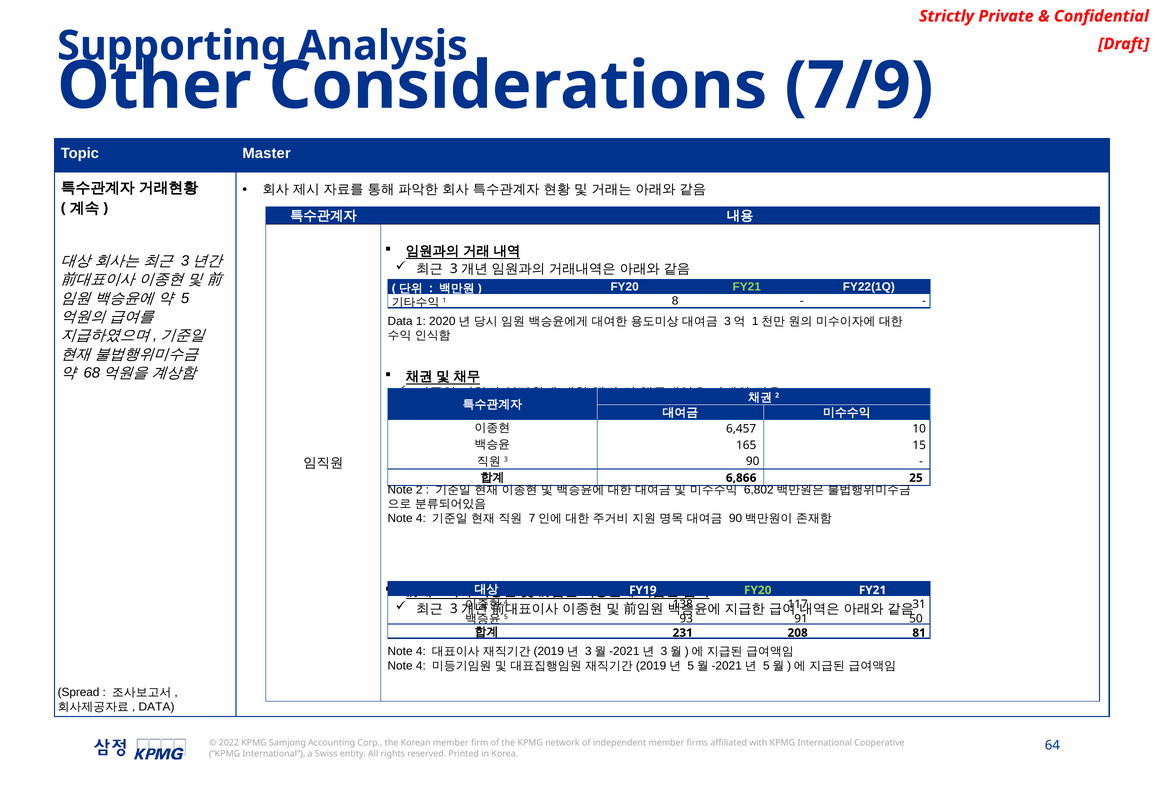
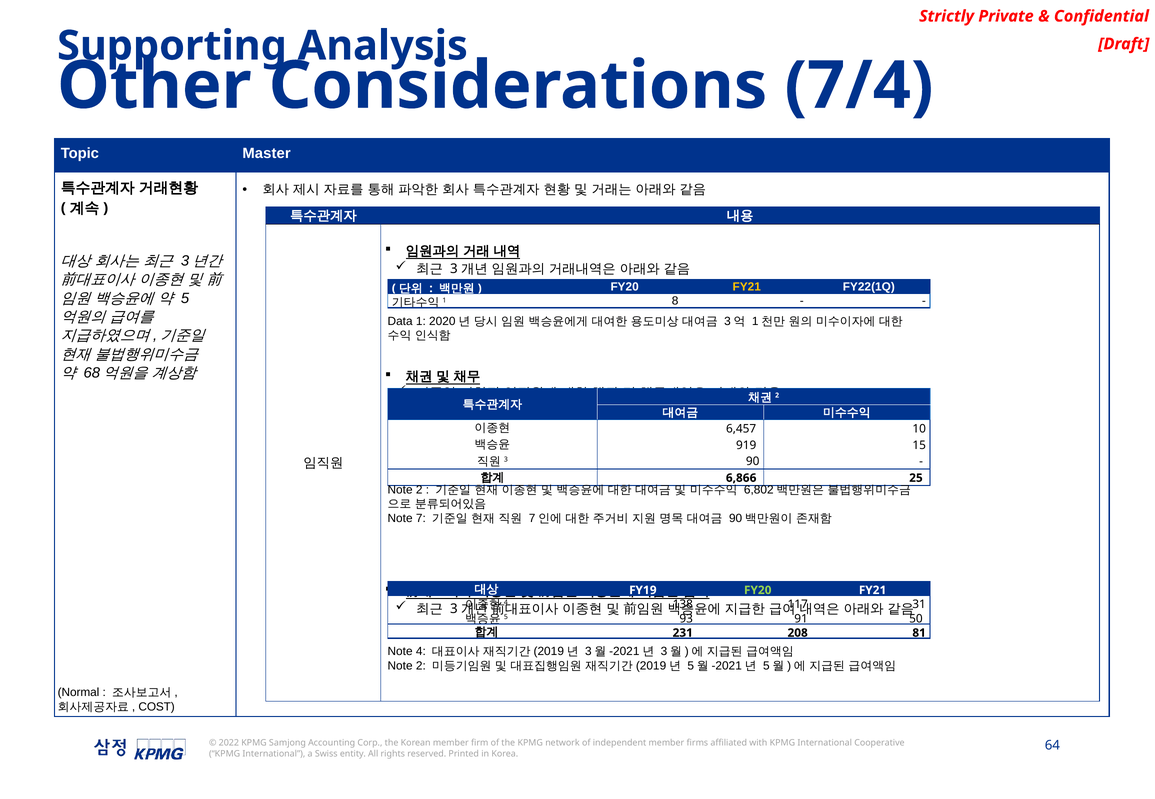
7/9: 7/9 -> 7/4
FY21 at (747, 287) colour: light green -> yellow
165: 165 -> 919
4 at (421, 519): 4 -> 7
4 at (421, 666): 4 -> 2
Spread: Spread -> Normal
DATA at (157, 707): DATA -> COST
